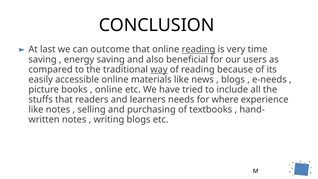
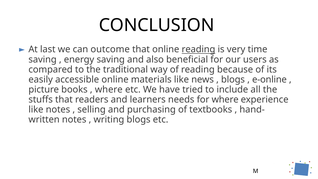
way underline: present -> none
e-needs: e-needs -> e-online
online at (109, 89): online -> where
